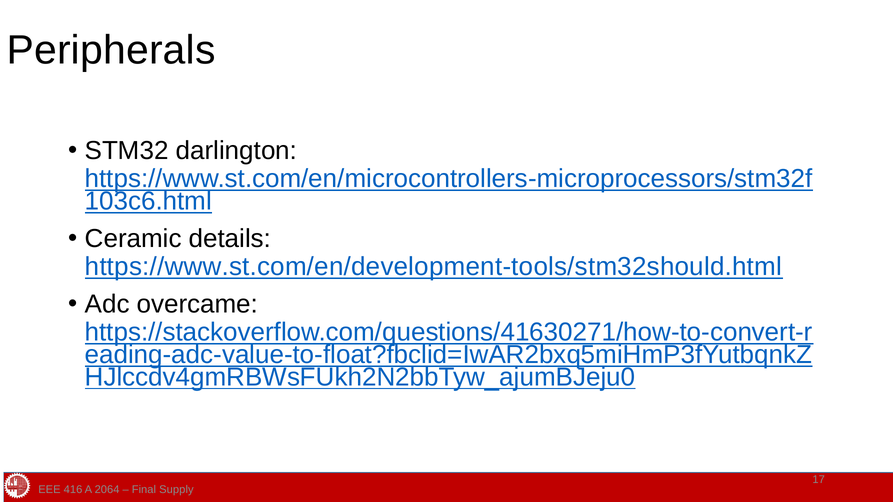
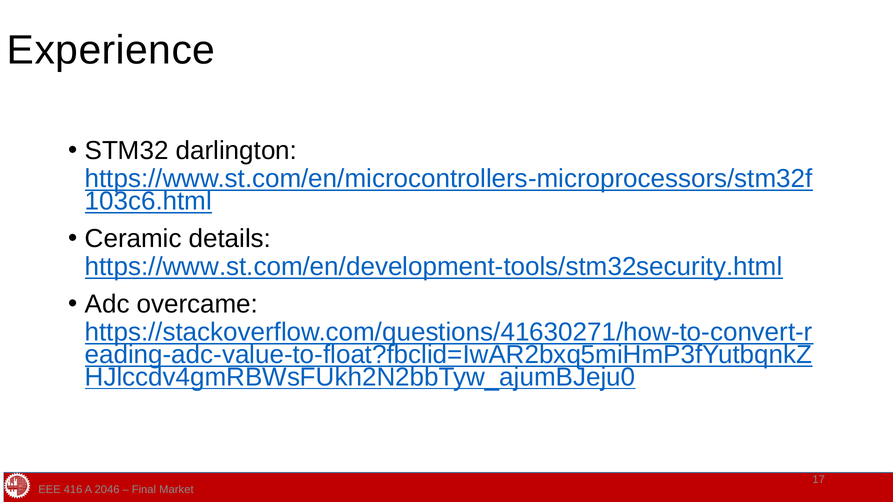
Peripherals: Peripherals -> Experience
https://www.st.com/en/development-tools/stm32should.html: https://www.st.com/en/development-tools/stm32should.html -> https://www.st.com/en/development-tools/stm32security.html
2064: 2064 -> 2046
Supply: Supply -> Market
